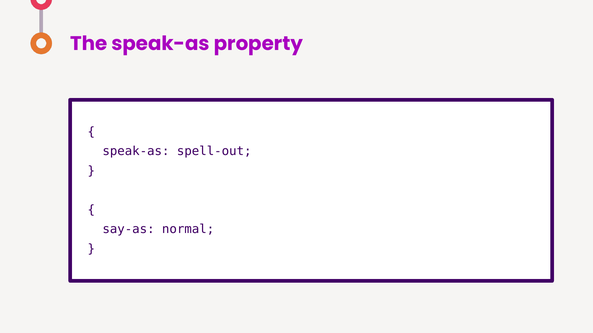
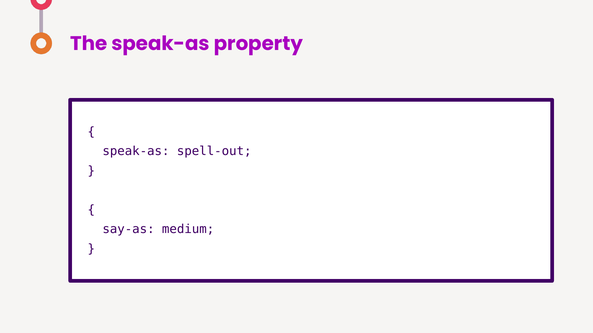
normal: normal -> medium
